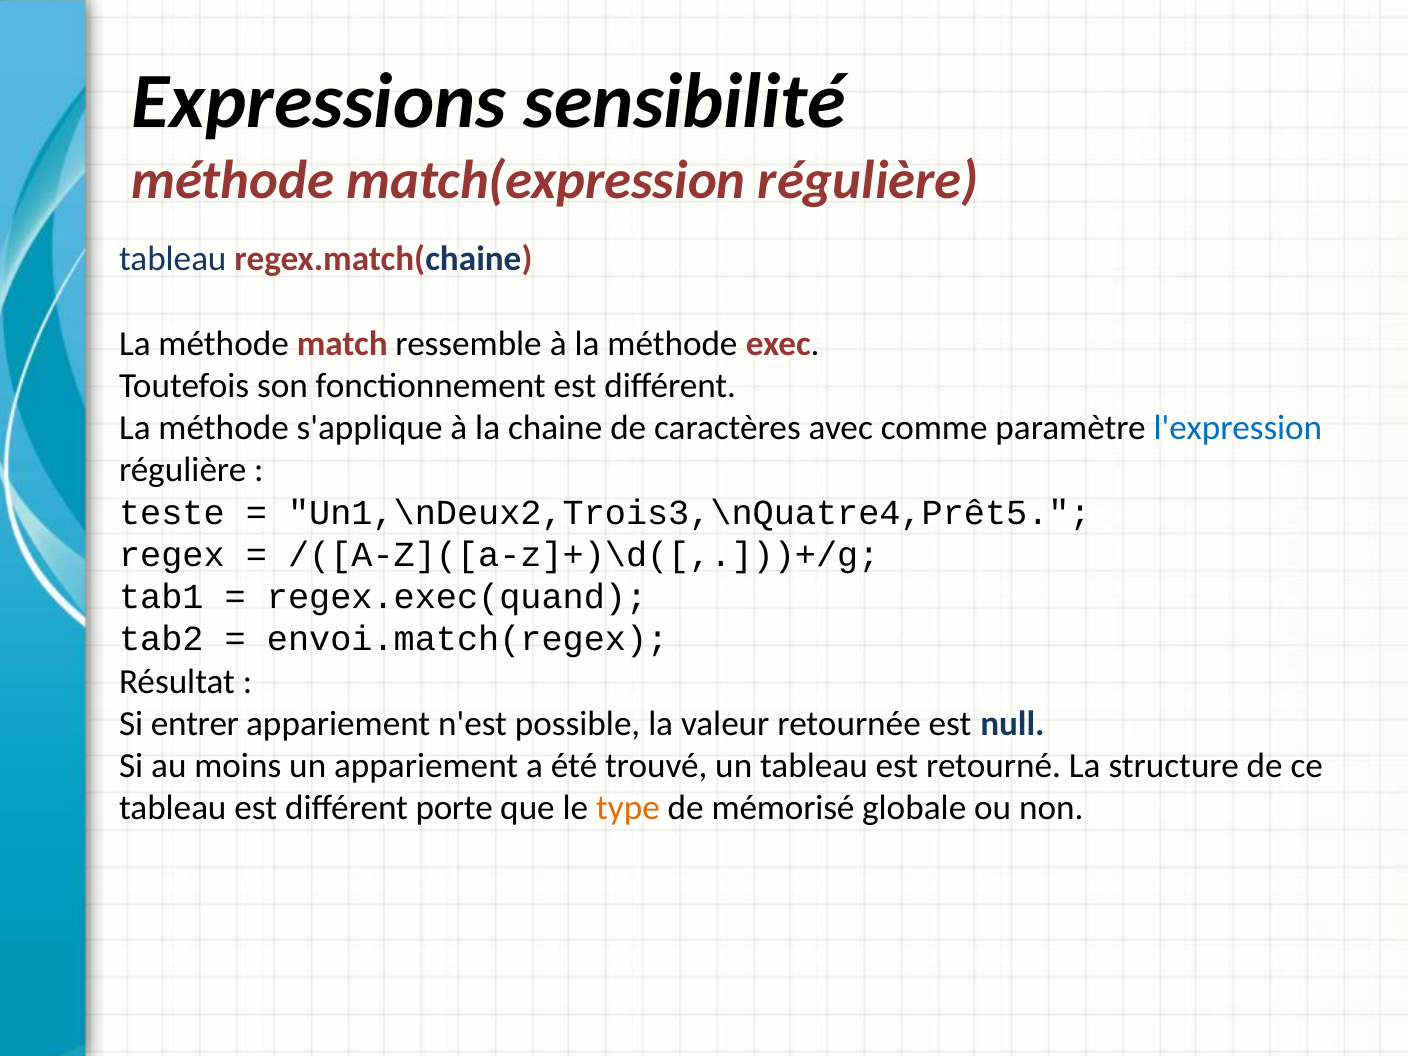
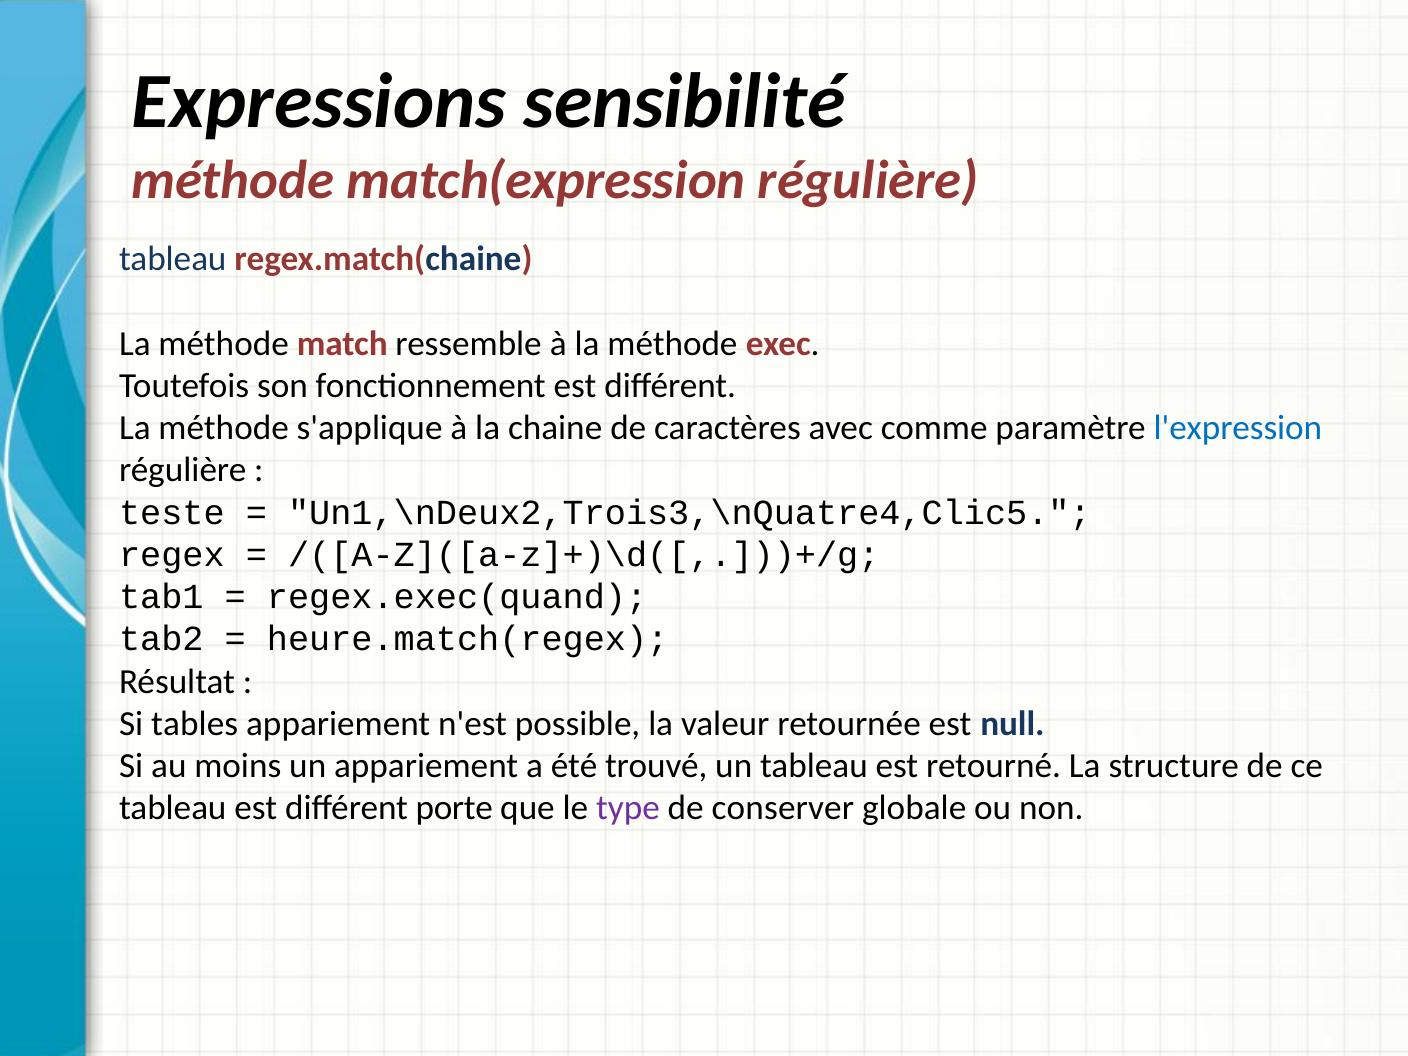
Un1,\nDeux2,Trois3,\nQuatre4,Prêt5: Un1,\nDeux2,Trois3,\nQuatre4,Prêt5 -> Un1,\nDeux2,Trois3,\nQuatre4,Clic5
envoi.match(regex: envoi.match(regex -> heure.match(regex
entrer: entrer -> tables
type colour: orange -> purple
mémorisé: mémorisé -> conserver
